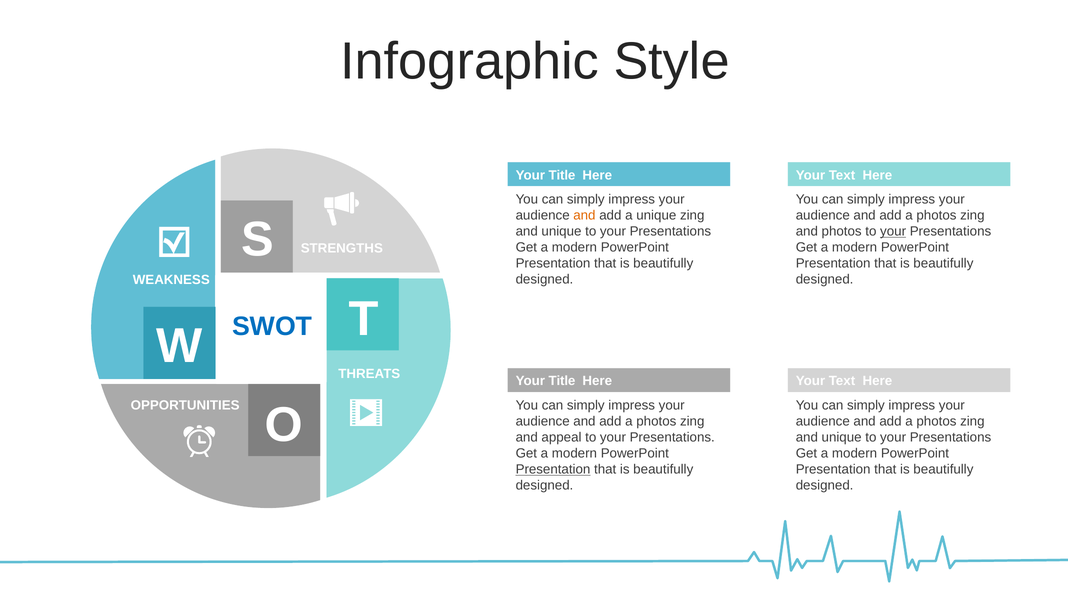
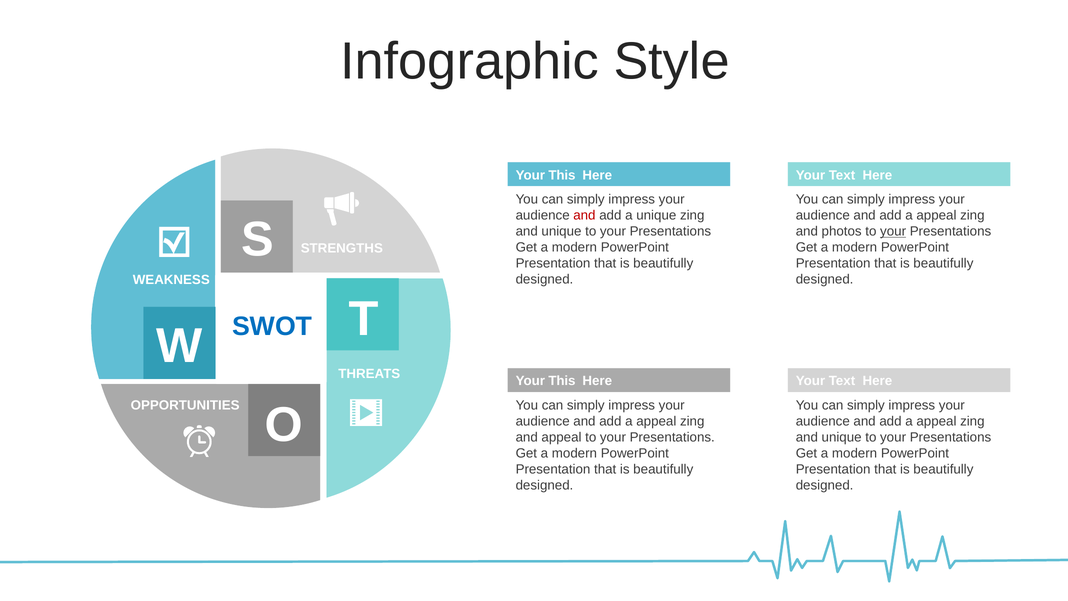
Title at (562, 175): Title -> This
and at (584, 215) colour: orange -> red
photos at (936, 215): photos -> appeal
Title at (562, 381): Title -> This
photos at (656, 421): photos -> appeal
photos at (936, 421): photos -> appeal
Presentation at (553, 469) underline: present -> none
